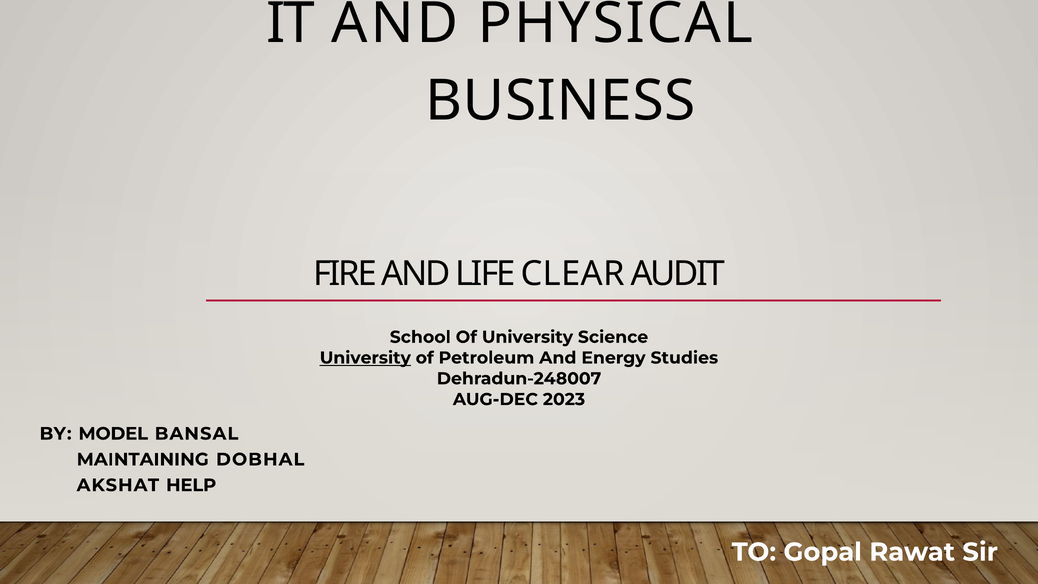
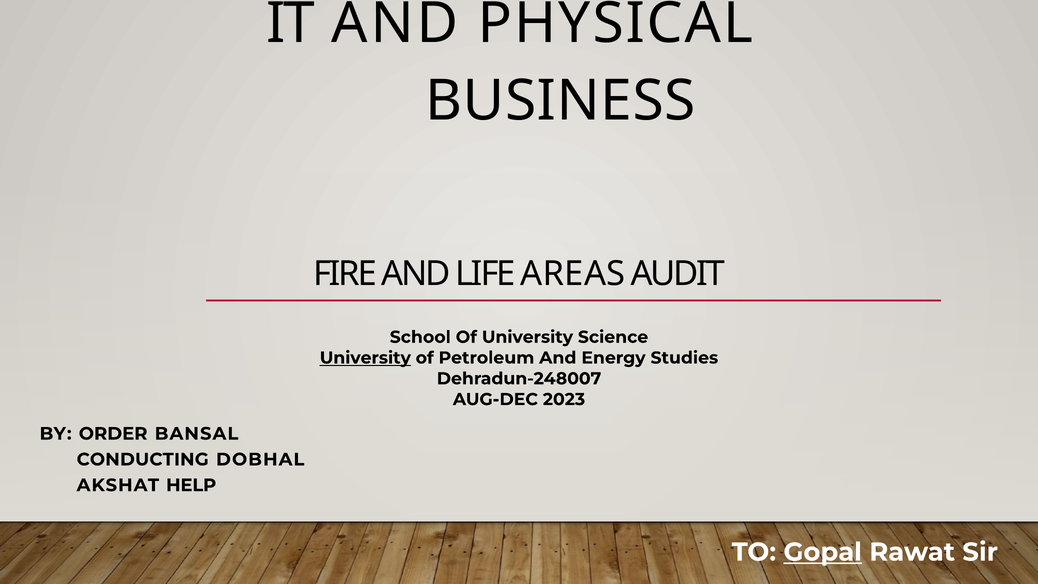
CLEAR: CLEAR -> AREAS
MODEL: MODEL -> ORDER
MAINTAINING: MAINTAINING -> CONDUCTING
Gopal underline: none -> present
